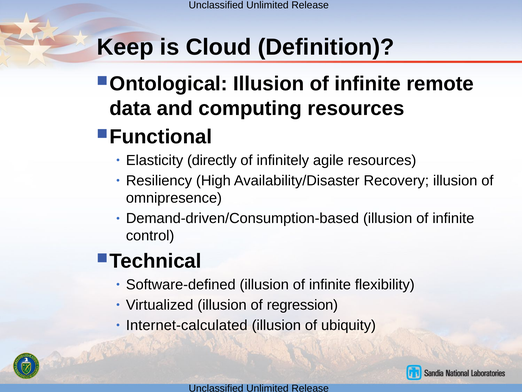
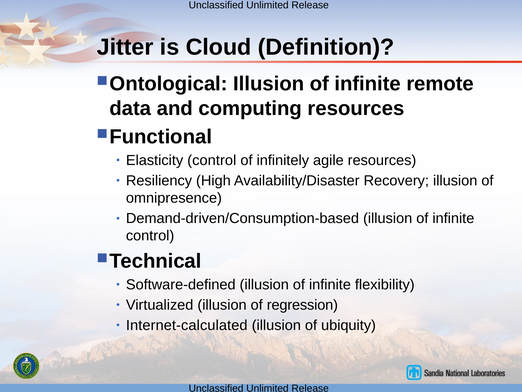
Keep: Keep -> Jitter
Elasticity directly: directly -> control
